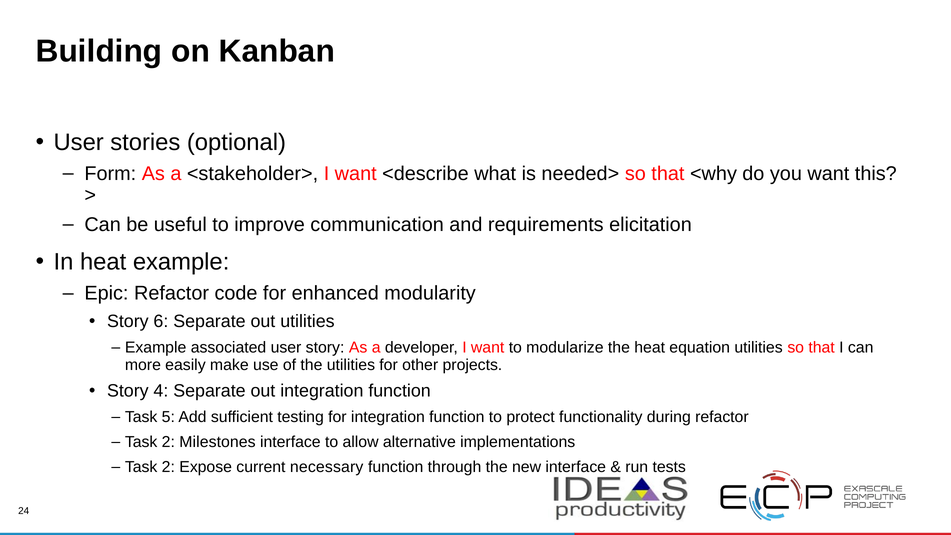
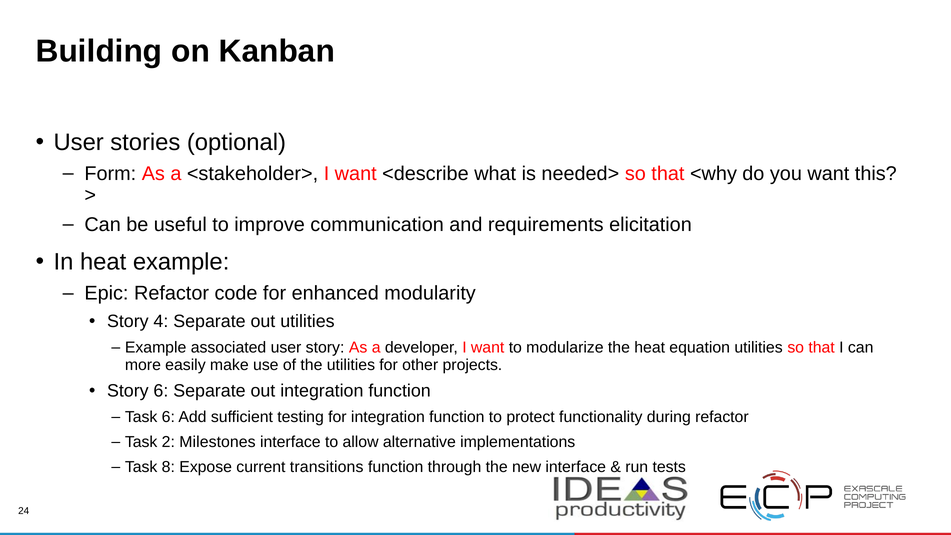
6: 6 -> 4
Story 4: 4 -> 6
Task 5: 5 -> 6
2 at (168, 467): 2 -> 8
necessary: necessary -> transitions
